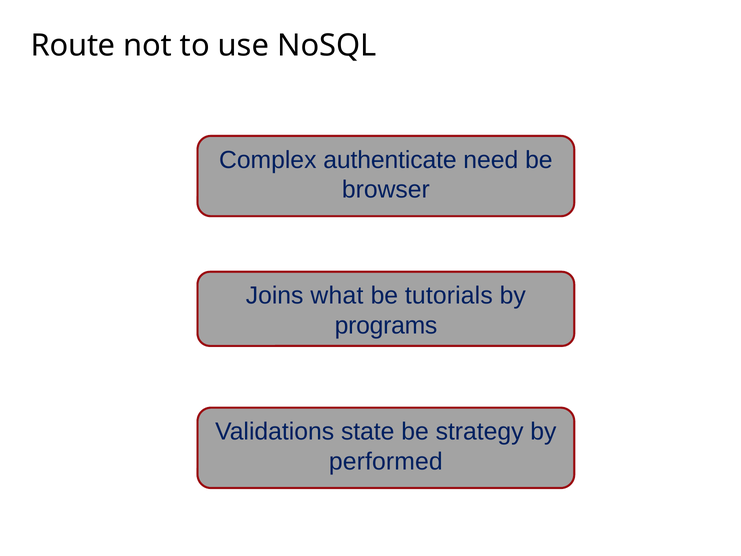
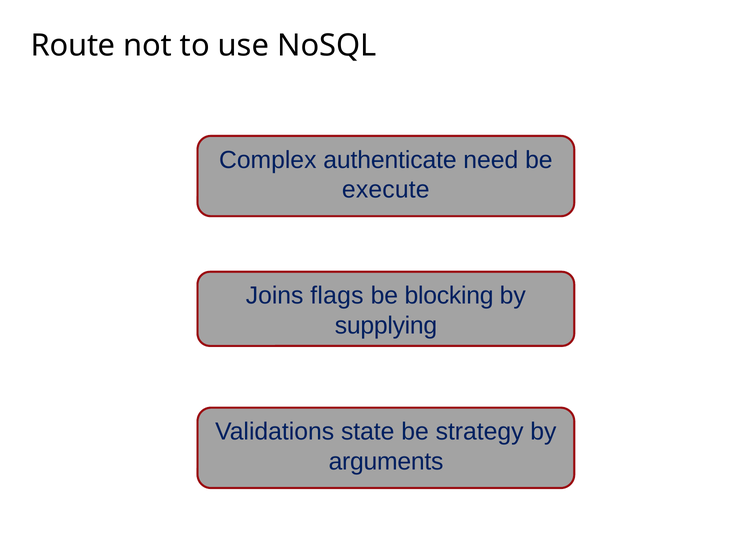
browser: browser -> execute
what: what -> flags
tutorials: tutorials -> blocking
programs: programs -> supplying
performed: performed -> arguments
